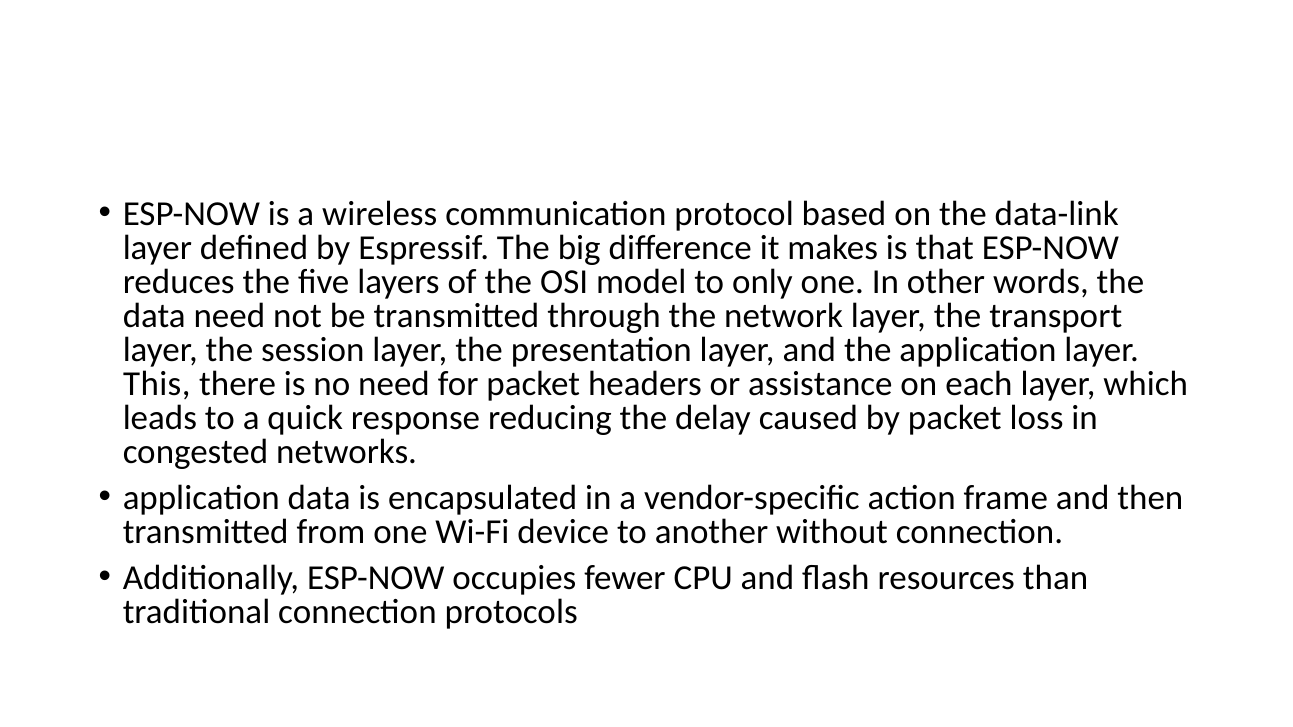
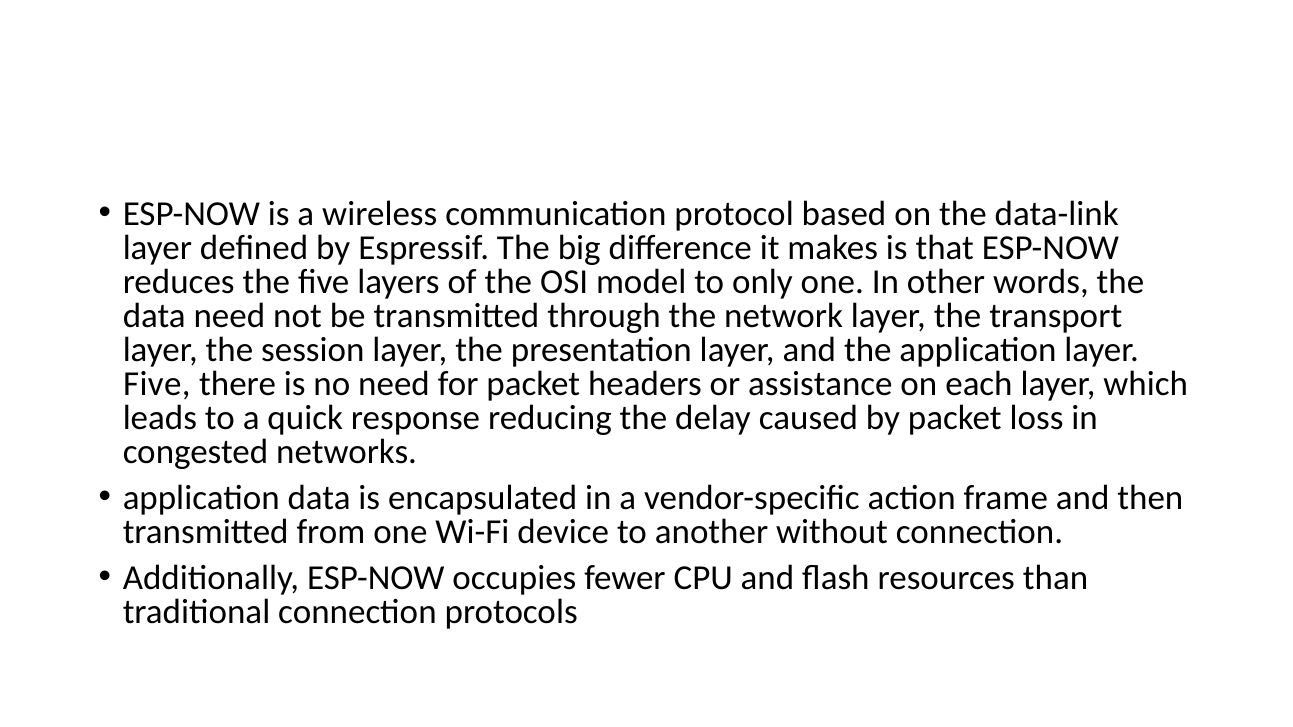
This at (157, 384): This -> Five
